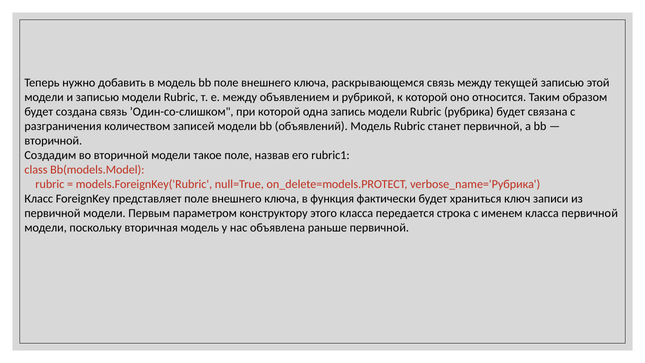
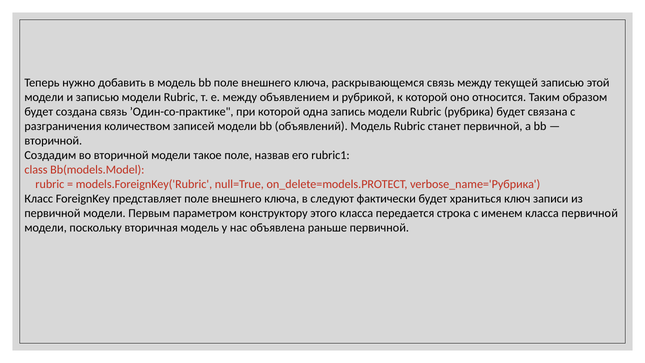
’Один-со-слишком: ’Один-со-слишком -> ’Один-со-практике
функция: функция -> следуют
